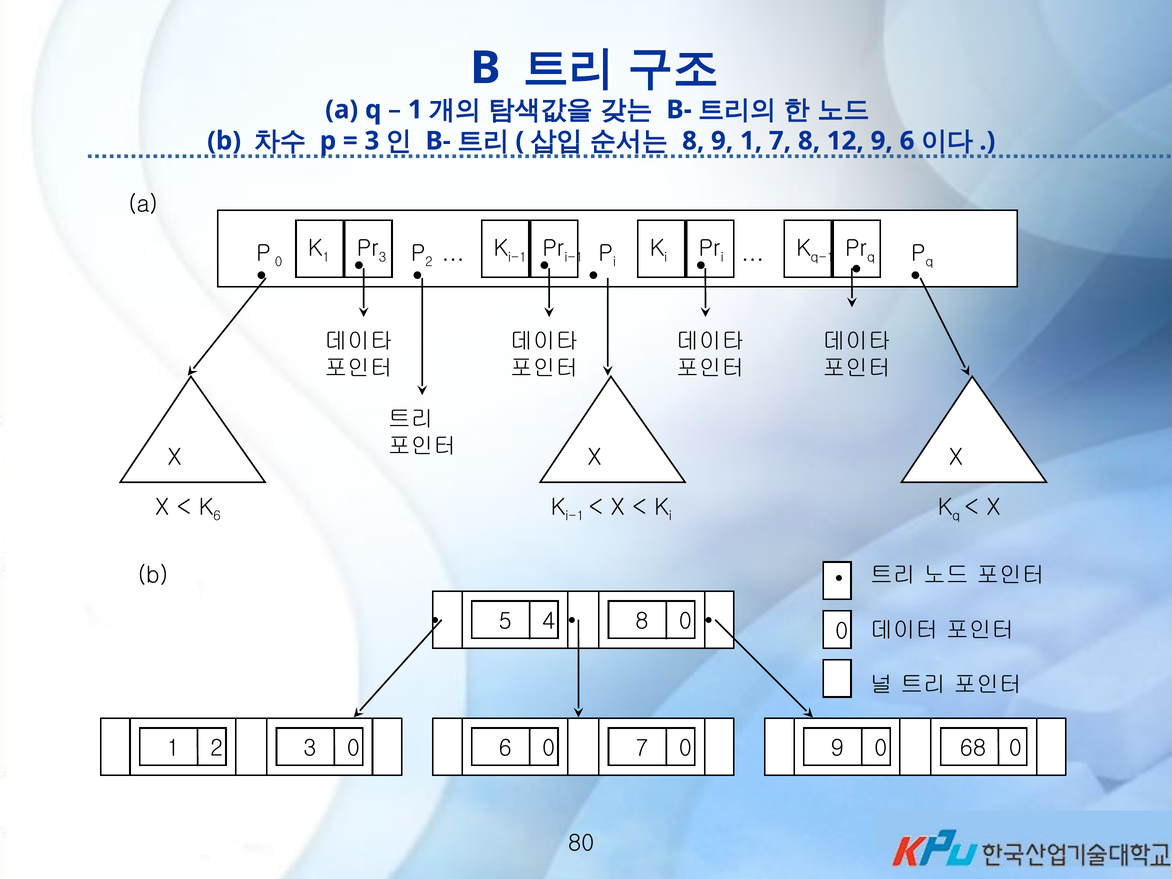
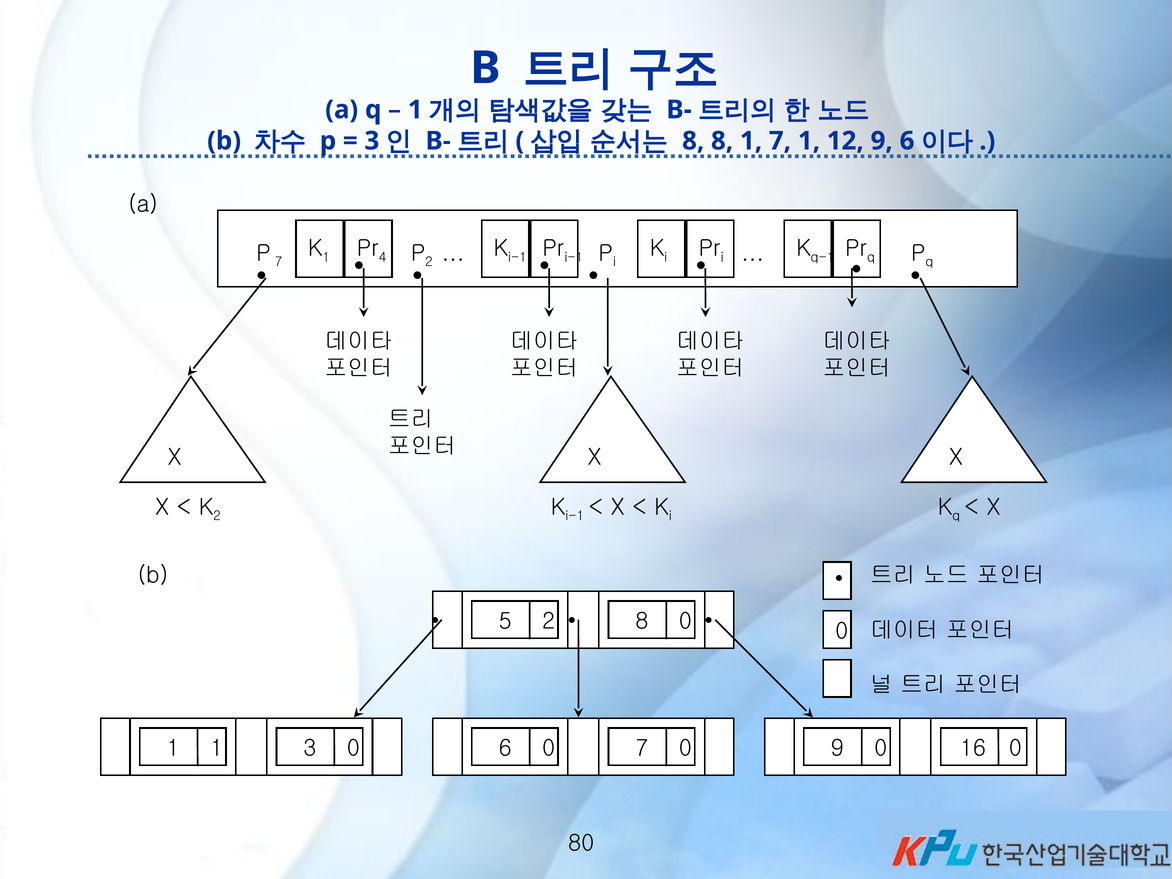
8 9: 9 -> 8
7 8: 8 -> 1
3 at (383, 257): 3 -> 4
P 0: 0 -> 7
6 at (217, 516): 6 -> 2
5 4: 4 -> 2
1 2: 2 -> 1
68: 68 -> 16
